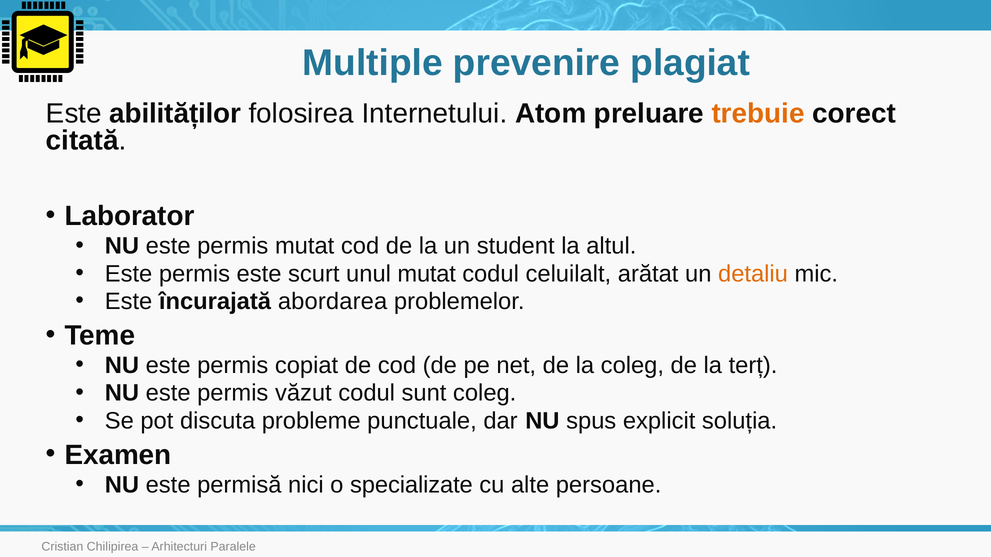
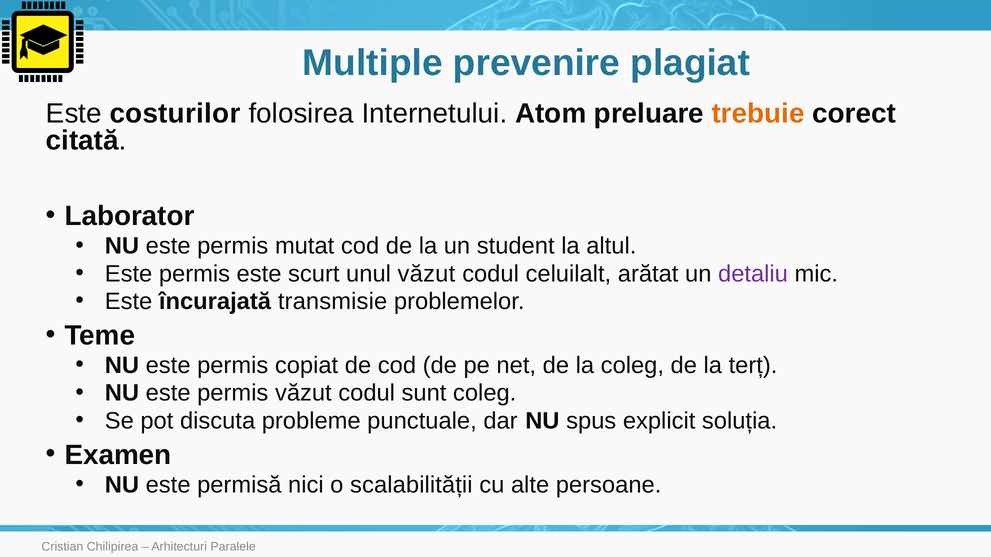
abilităților: abilităților -> costurilor
unul mutat: mutat -> văzut
detaliu colour: orange -> purple
abordarea: abordarea -> transmisie
specializate: specializate -> scalabilității
